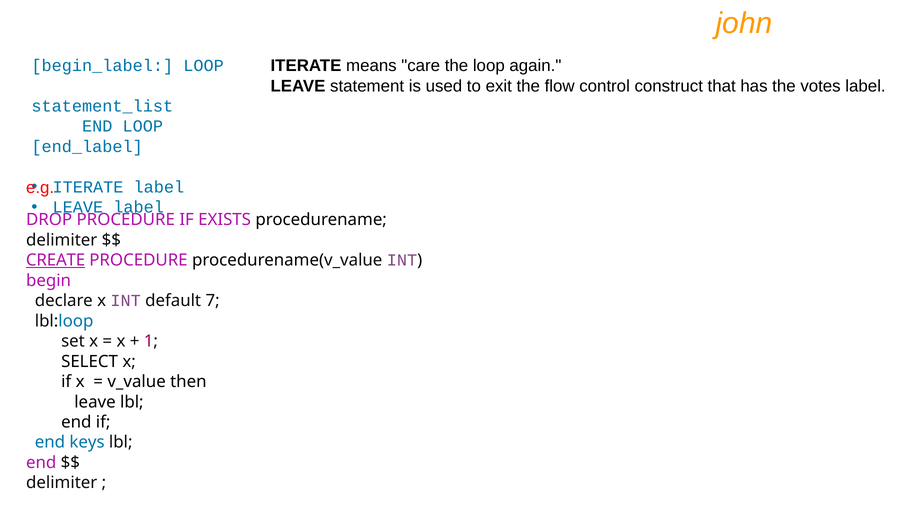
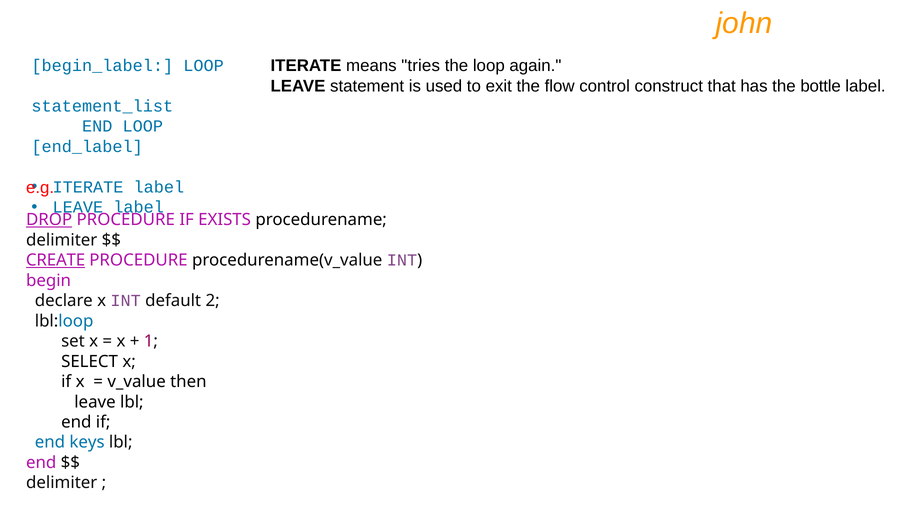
care: care -> tries
votes: votes -> bottle
DROP underline: none -> present
7: 7 -> 2
